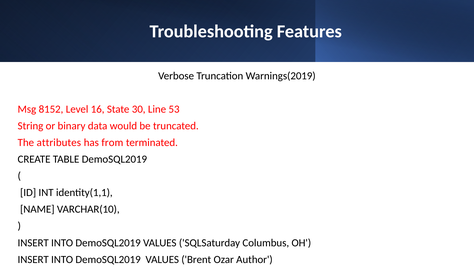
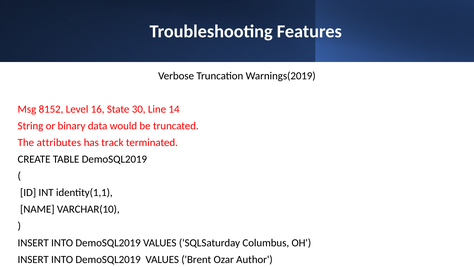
53: 53 -> 14
from: from -> track
